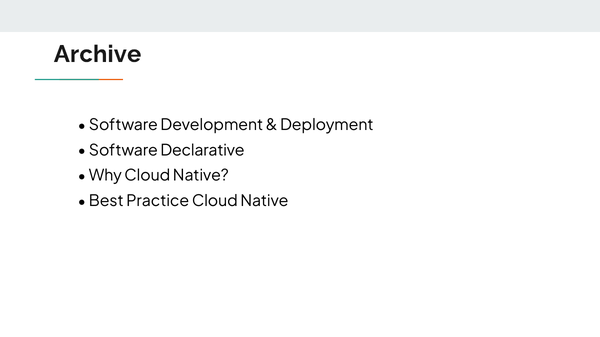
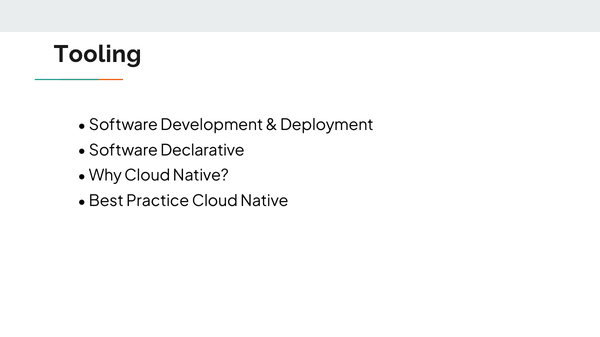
Archive: Archive -> Tooling
